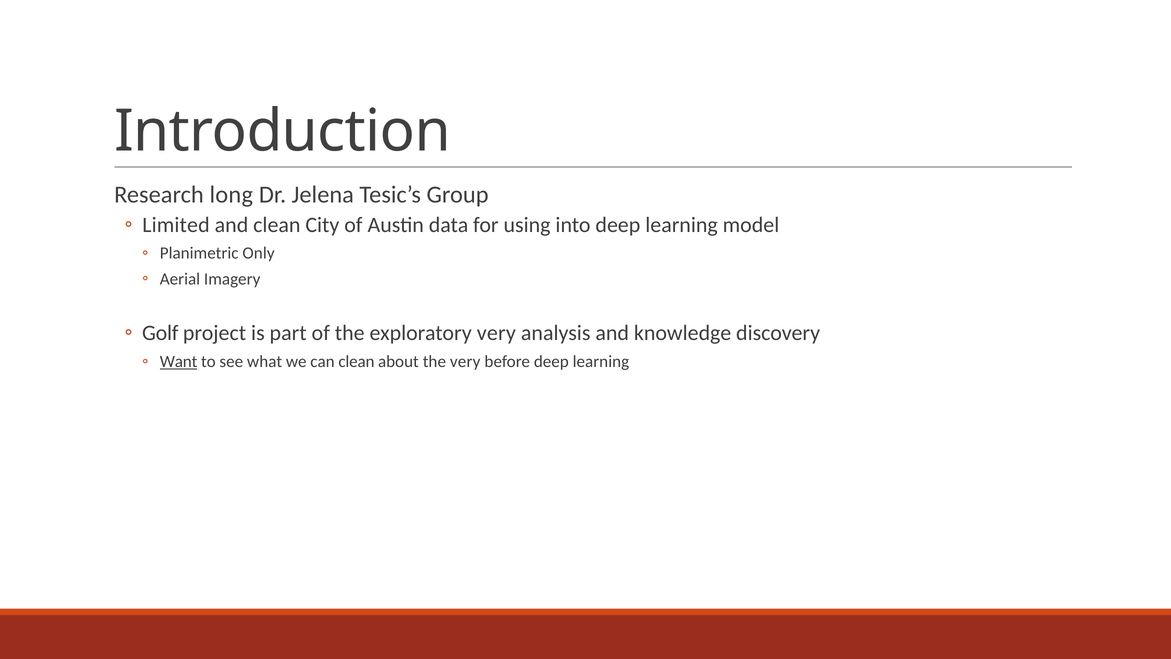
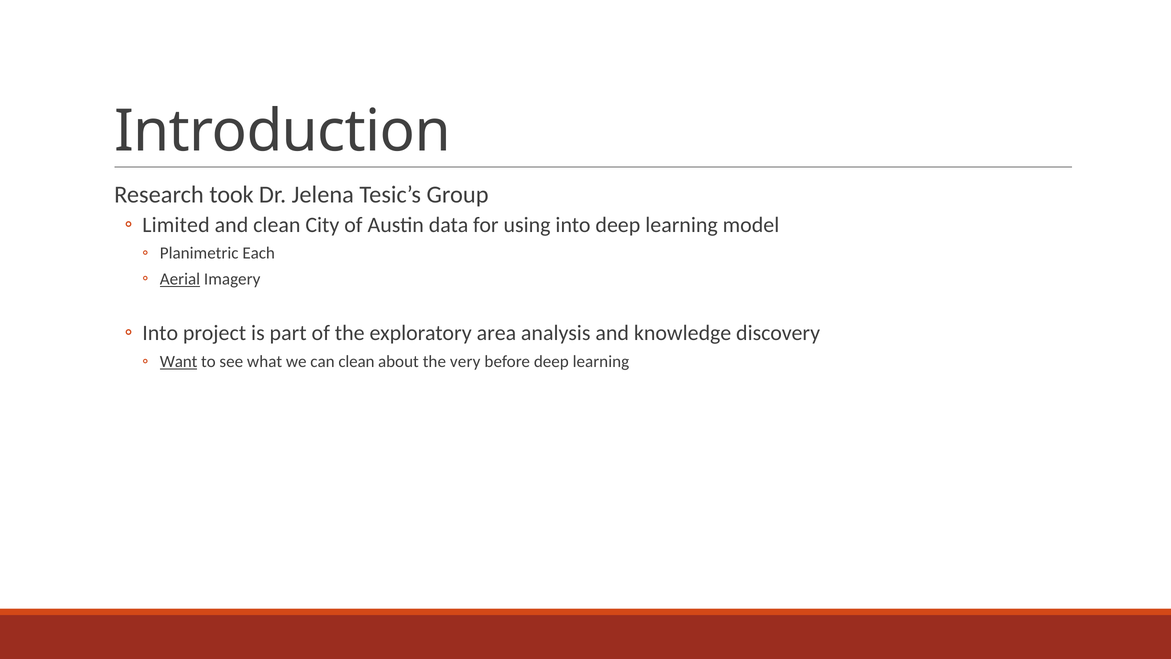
long: long -> took
Only: Only -> Each
Aerial underline: none -> present
Golf at (160, 333): Golf -> Into
exploratory very: very -> area
